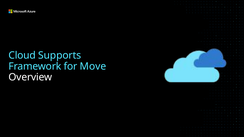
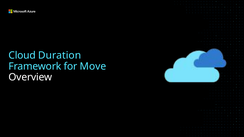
Supports: Supports -> Duration
